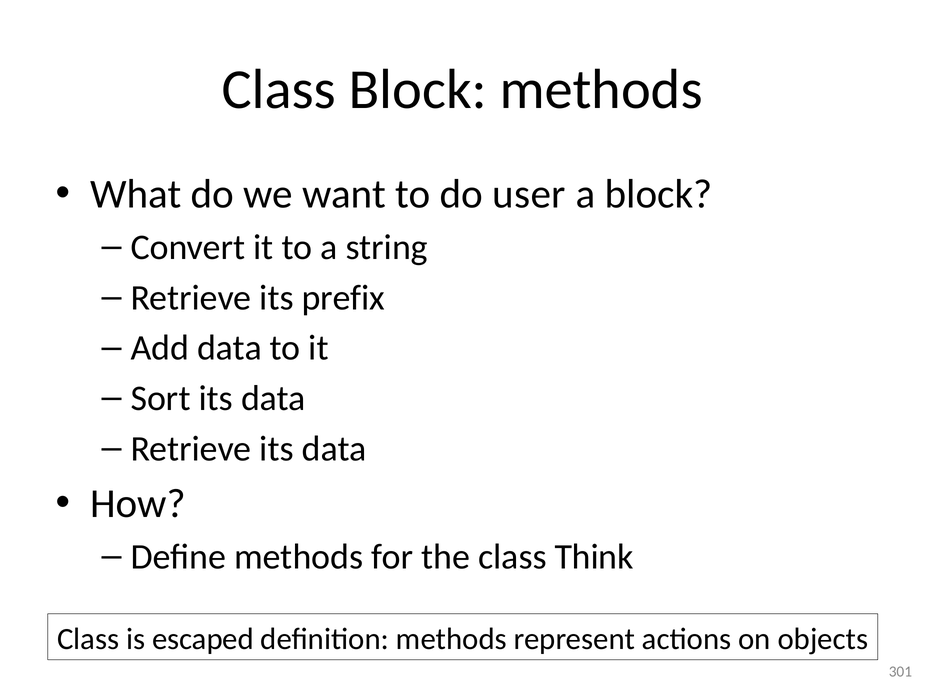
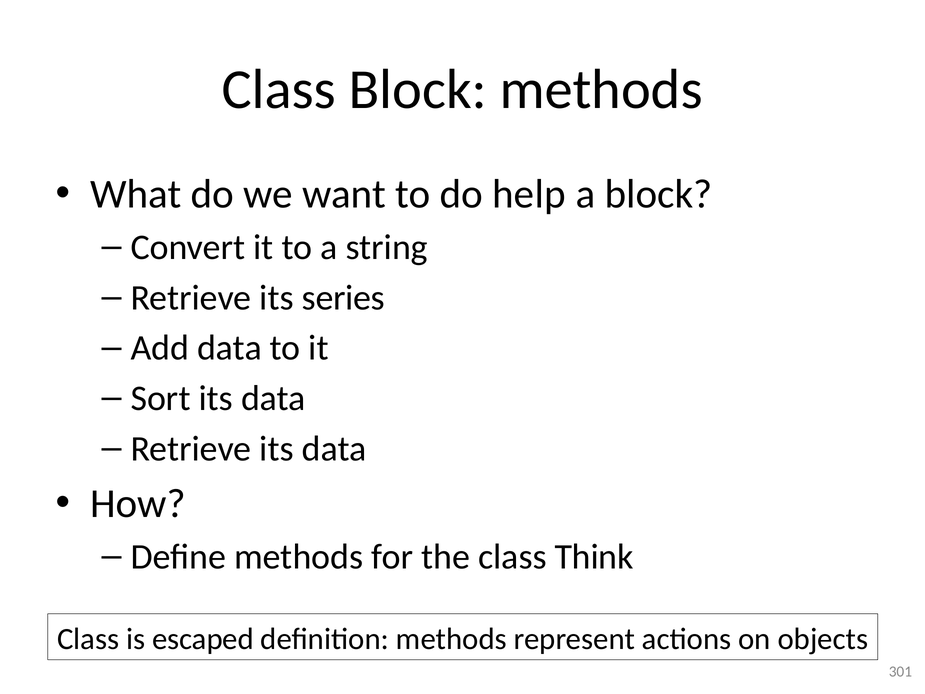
user: user -> help
prefix: prefix -> series
